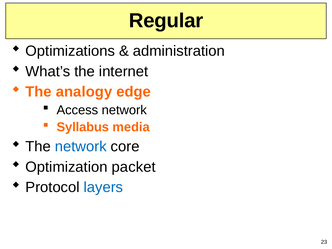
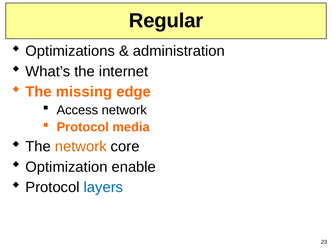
analogy: analogy -> missing
Syllabus at (83, 127): Syllabus -> Protocol
network at (81, 147) colour: blue -> orange
packet: packet -> enable
